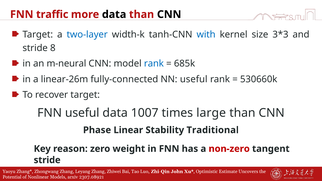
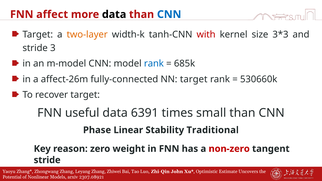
traffic: traffic -> affect
CNN at (169, 14) colour: black -> blue
two-layer colour: blue -> orange
with colour: blue -> red
8: 8 -> 3
m-neural: m-neural -> m-model
linear-26m: linear-26m -> affect-26m
NN useful: useful -> target
1007: 1007 -> 6391
large: large -> small
